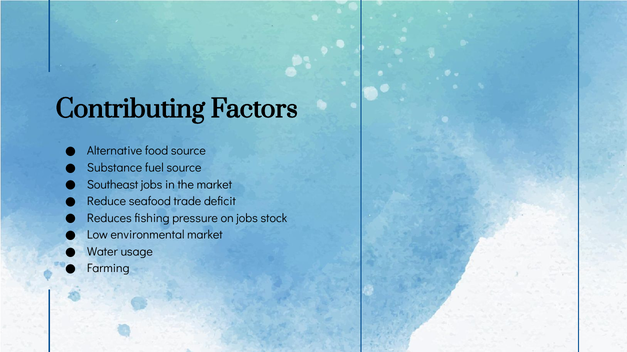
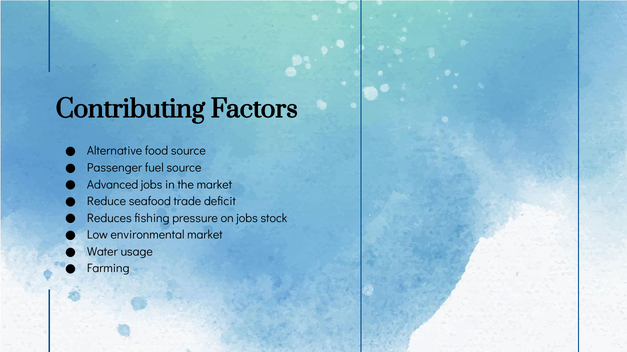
Substance: Substance -> Passenger
Southeast: Southeast -> Advanced
